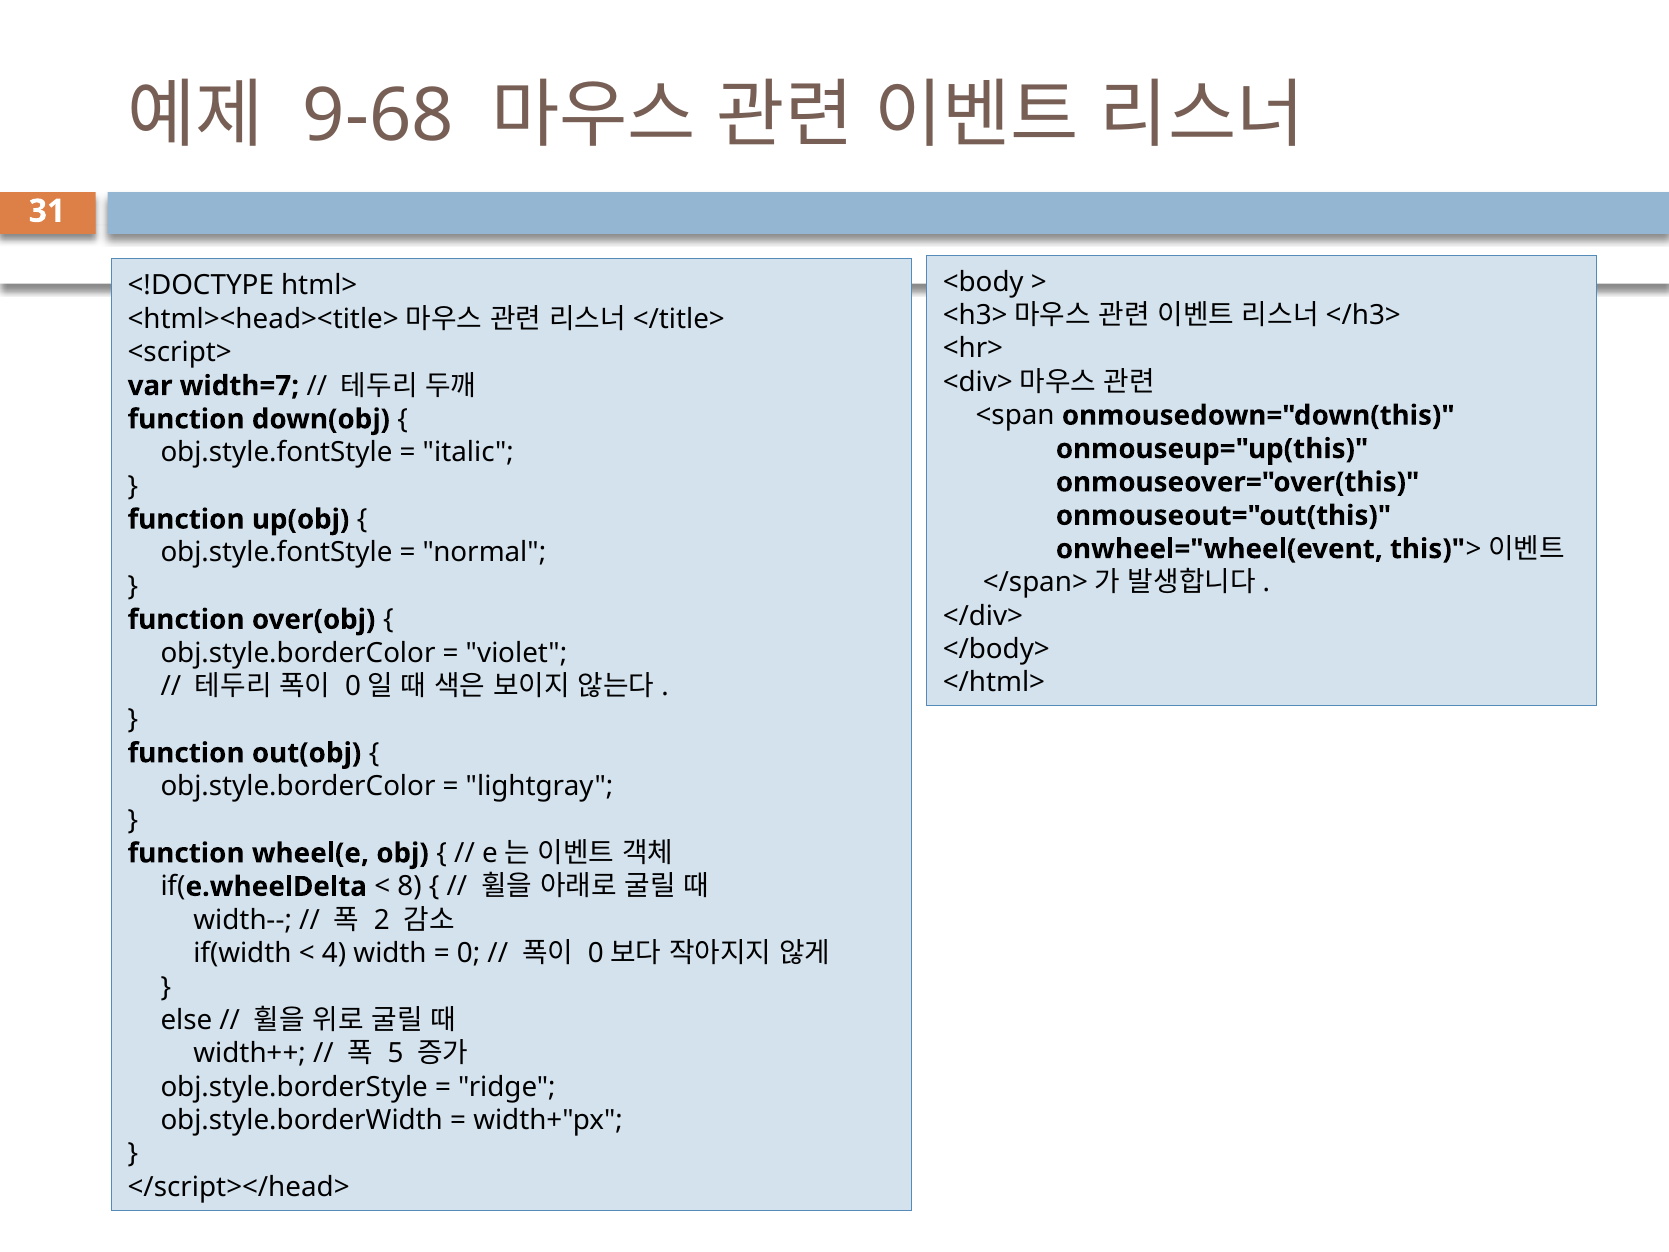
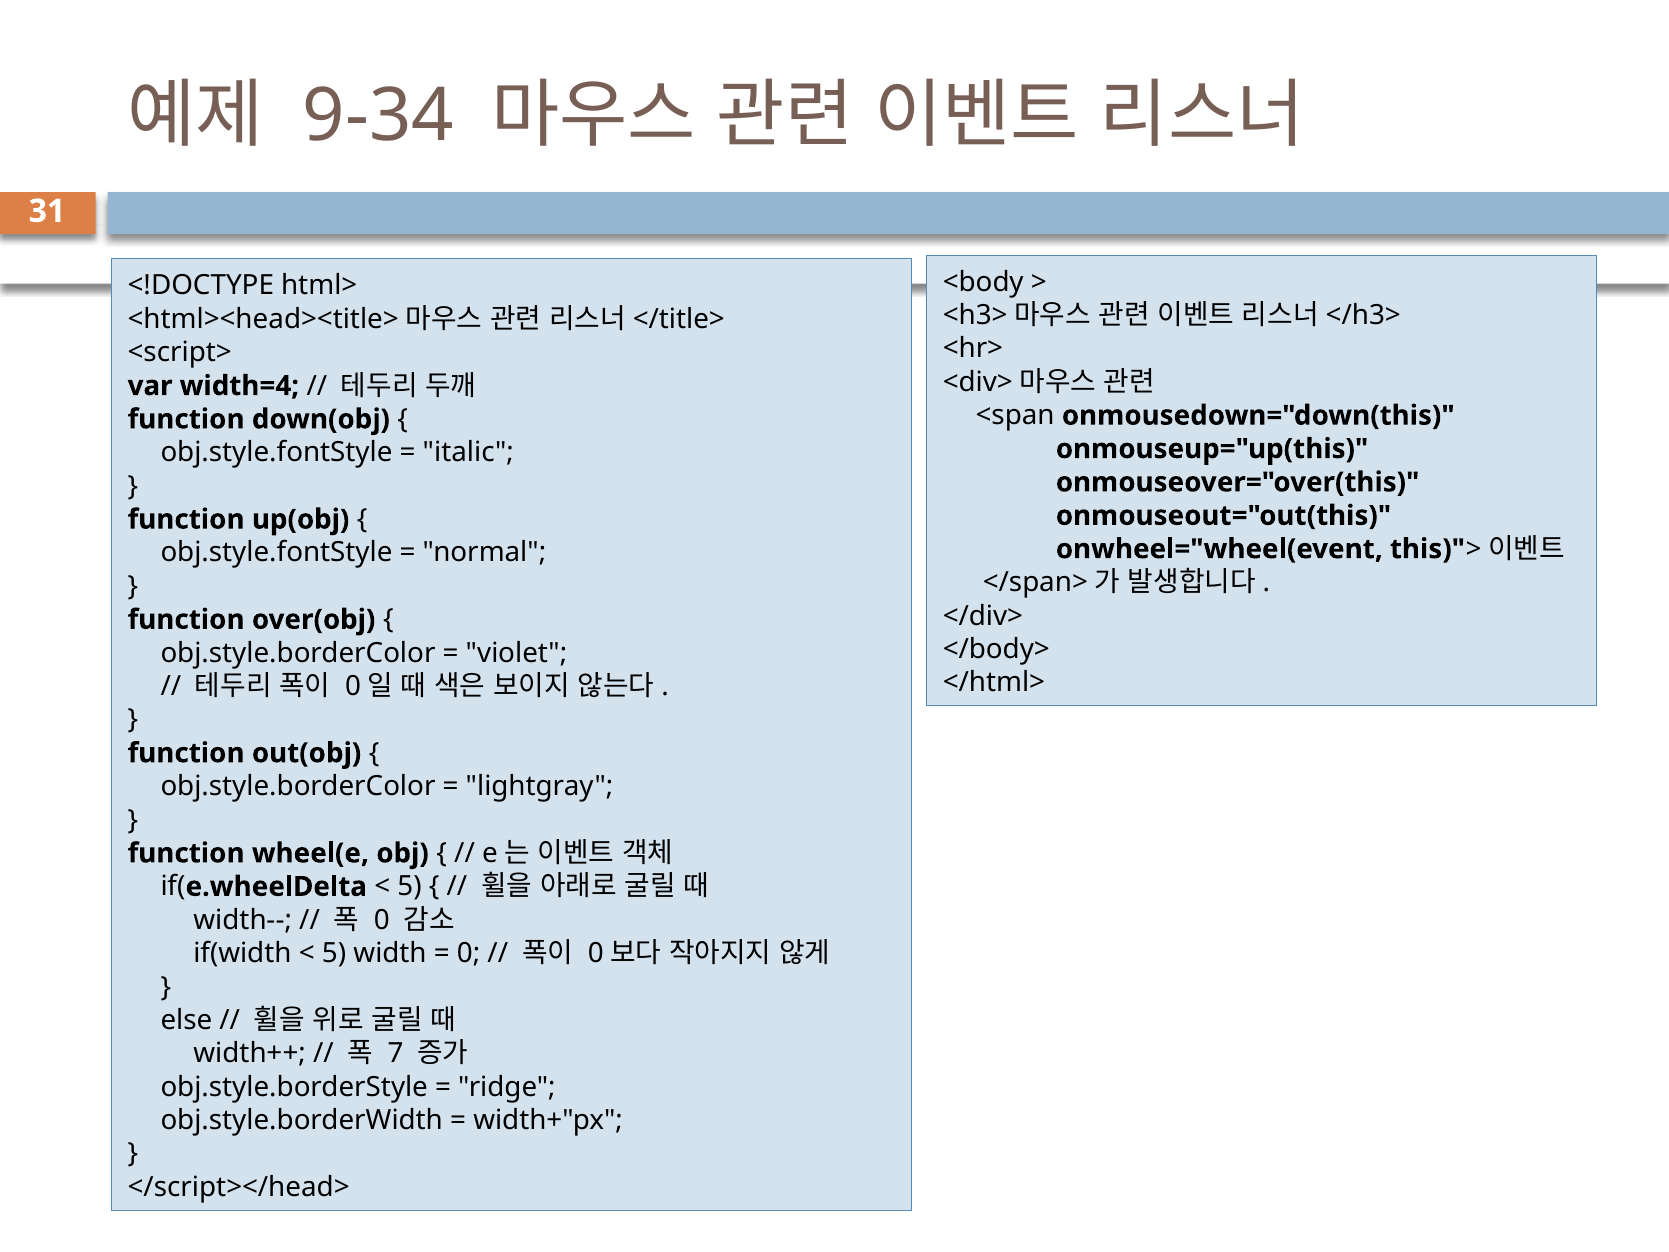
9-68: 9-68 -> 9-34
width=7: width=7 -> width=4
8 at (410, 887): 8 -> 5
2 at (382, 920): 2 -> 0
4 at (334, 953): 4 -> 5
5: 5 -> 7
